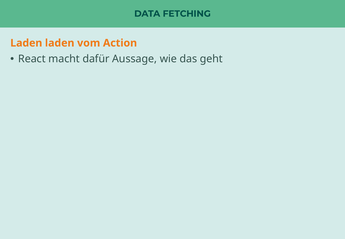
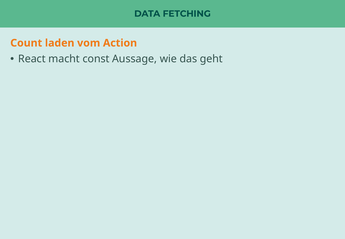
Laden at (26, 43): Laden -> Count
dafür: dafür -> const
